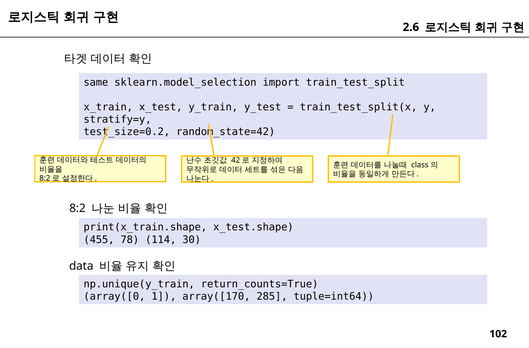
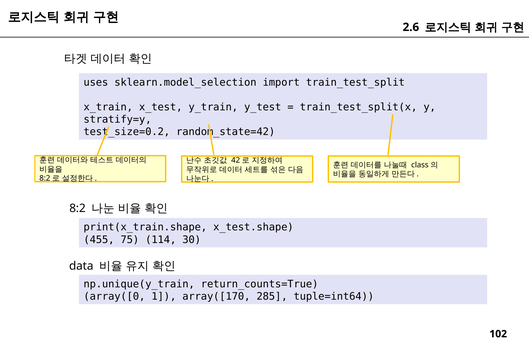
same: same -> uses
78: 78 -> 75
